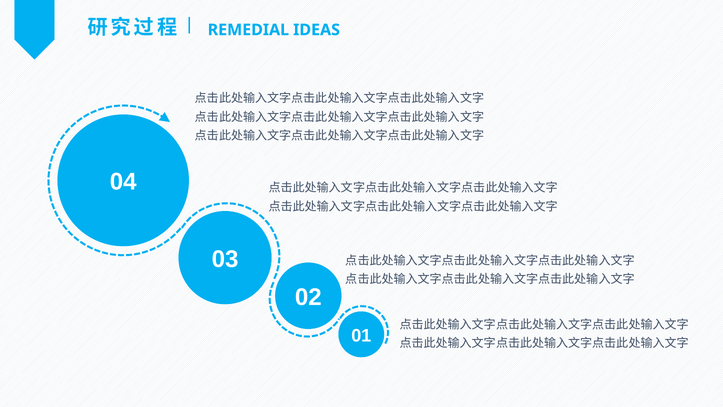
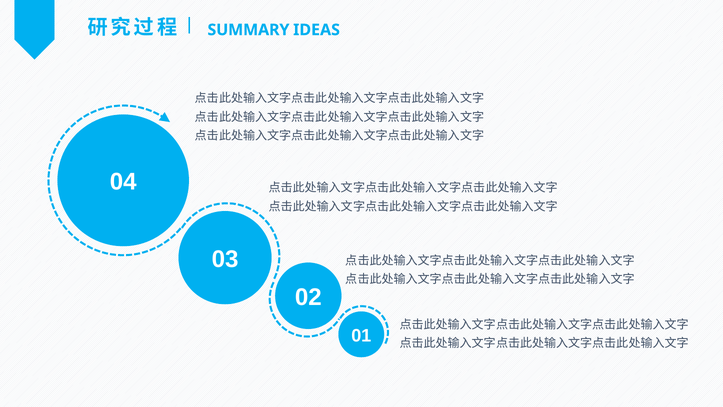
REMEDIAL: REMEDIAL -> SUMMARY
